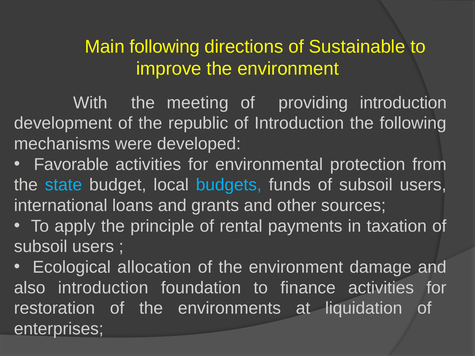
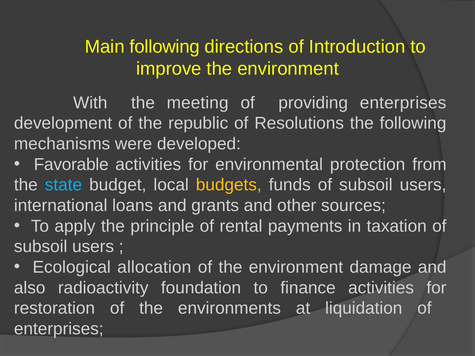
Sustainable: Sustainable -> Introduction
providing introduction: introduction -> enterprises
of Introduction: Introduction -> Resolutions
budgets colour: light blue -> yellow
also introduction: introduction -> radioactivity
